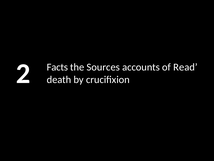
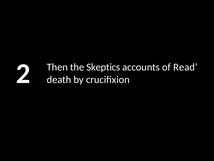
Facts: Facts -> Then
Sources: Sources -> Skeptics
